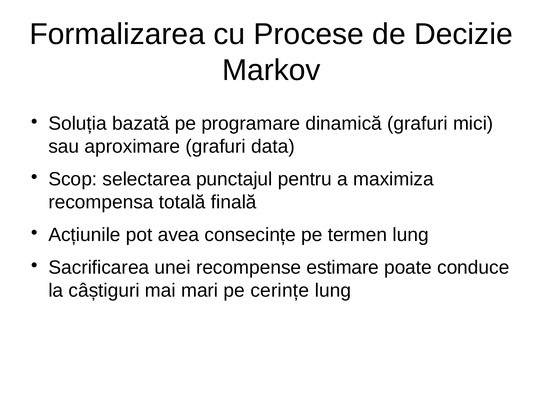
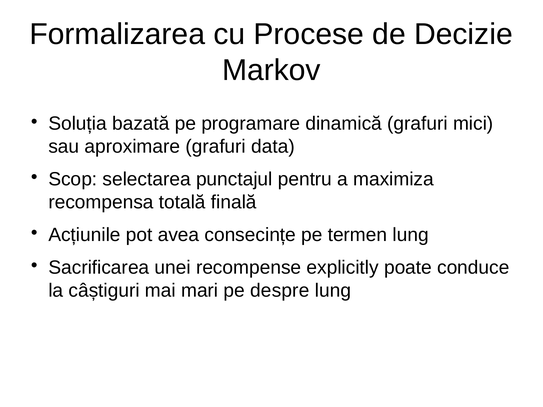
estimare: estimare -> explicitly
cerințe: cerințe -> despre
